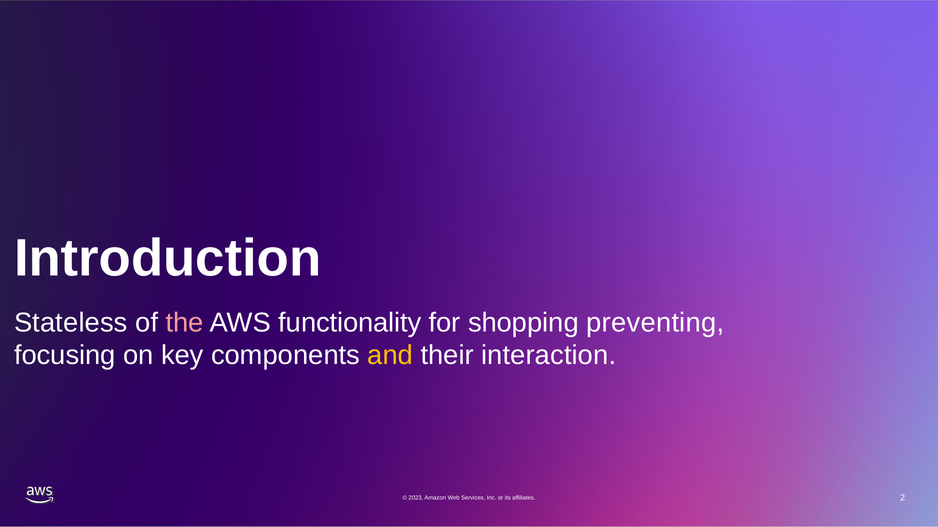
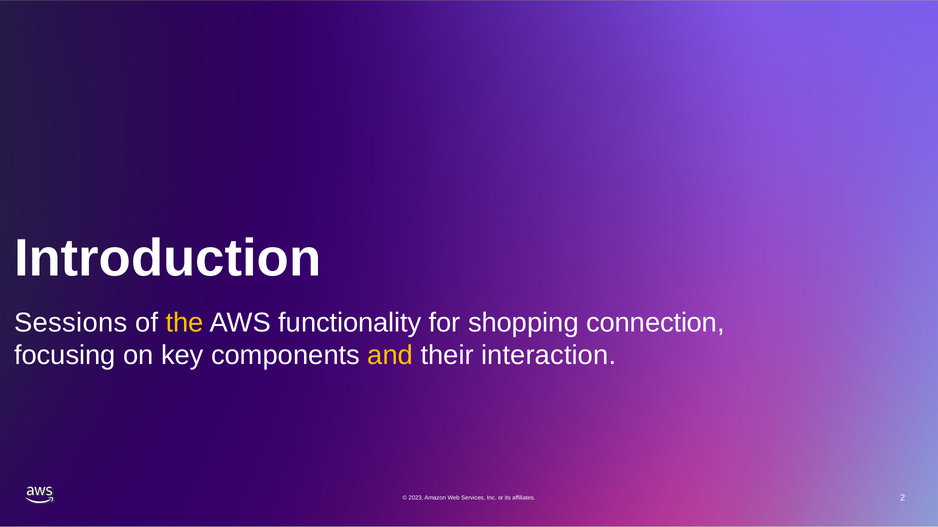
Stateless: Stateless -> Sessions
the colour: pink -> yellow
preventing: preventing -> connection
